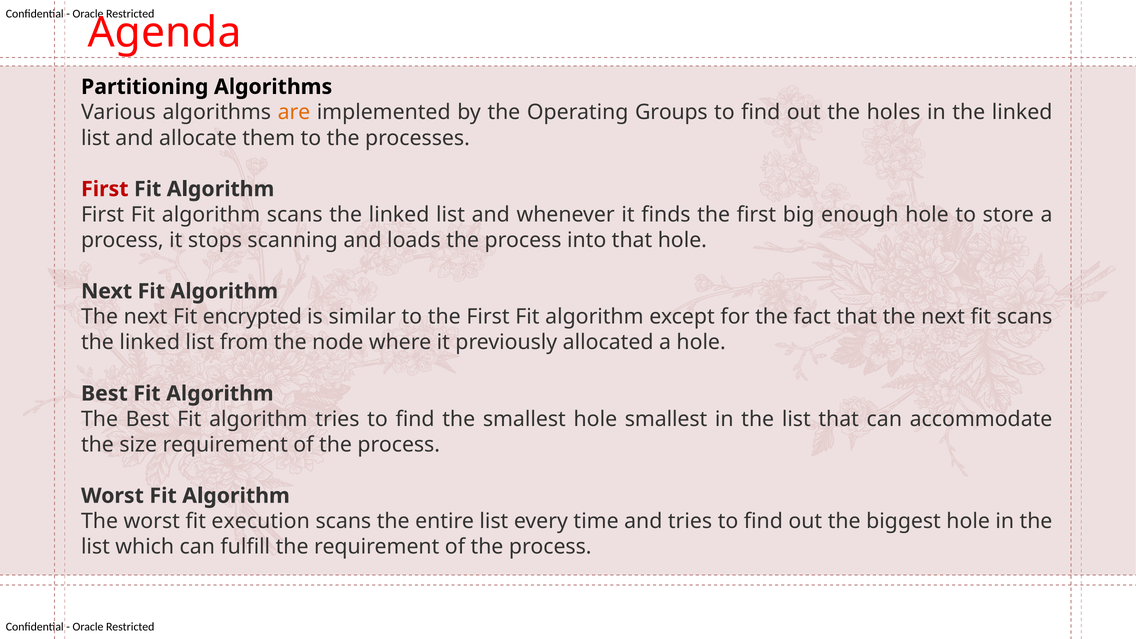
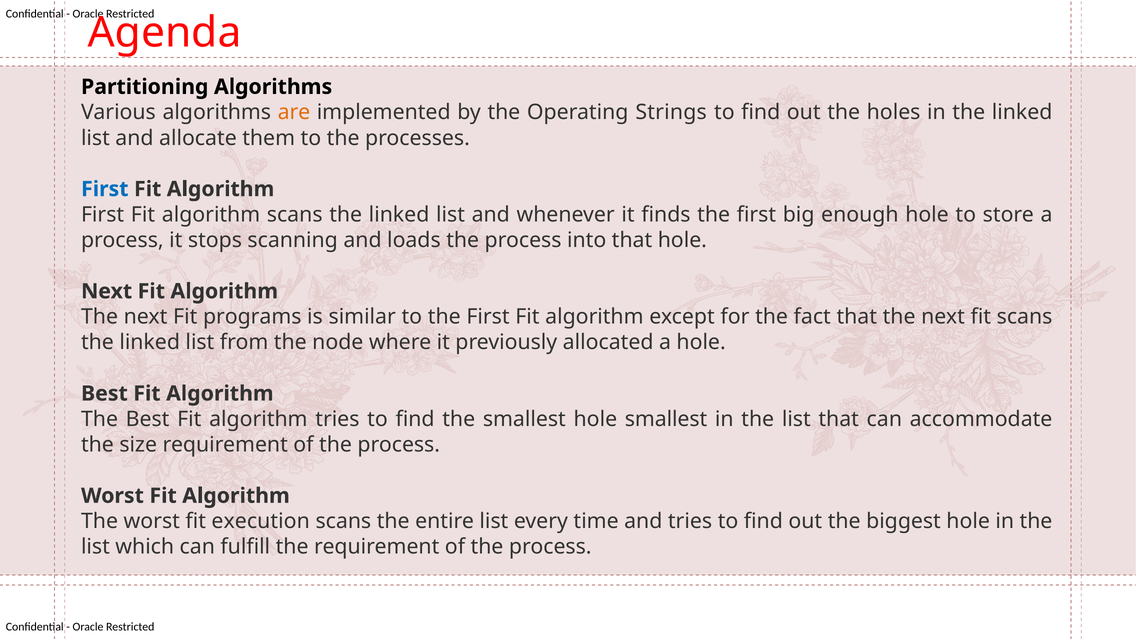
Groups: Groups -> Strings
First at (105, 189) colour: red -> blue
encrypted: encrypted -> programs
